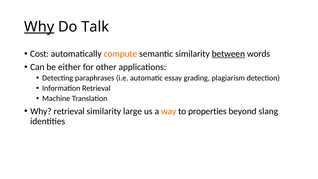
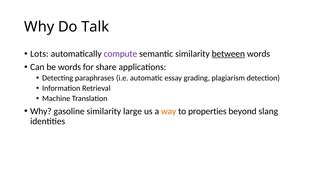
Why at (39, 27) underline: present -> none
Cost: Cost -> Lots
compute colour: orange -> purple
be either: either -> words
other: other -> share
Why retrieval: retrieval -> gasoline
